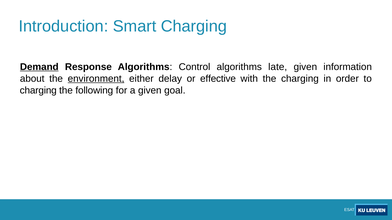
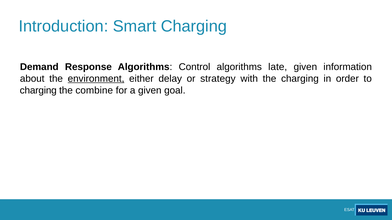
Demand underline: present -> none
effective: effective -> strategy
following: following -> combine
